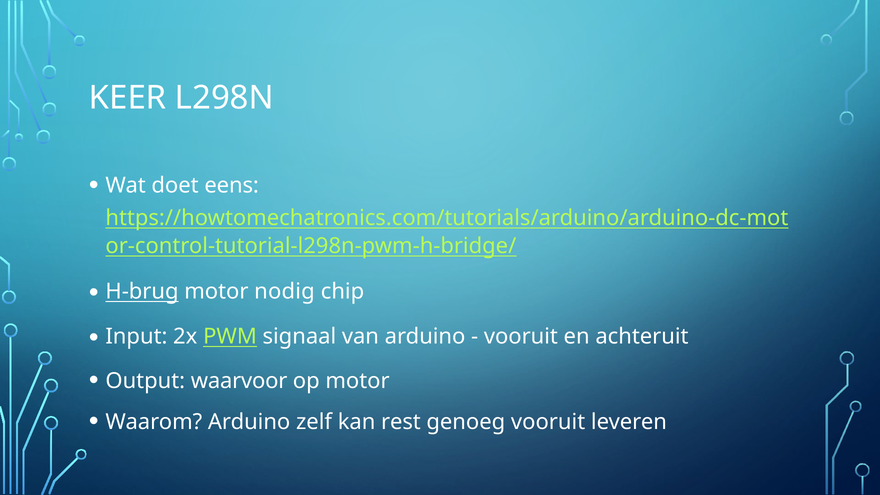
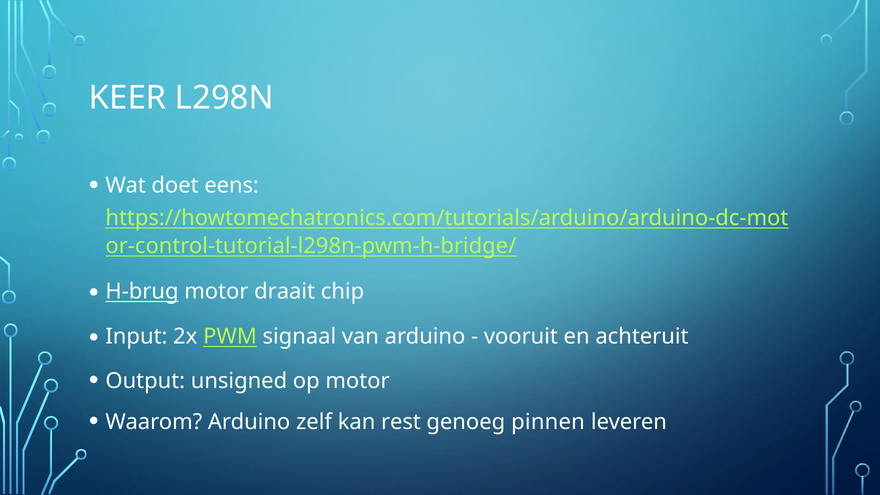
nodig: nodig -> draait
waarvoor: waarvoor -> unsigned
genoeg vooruit: vooruit -> pinnen
